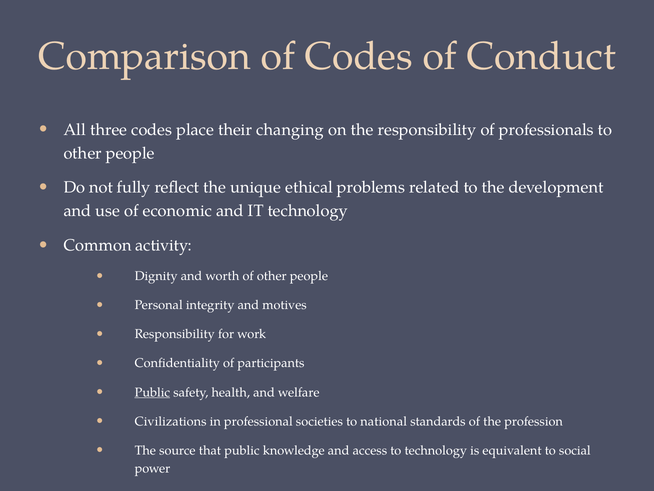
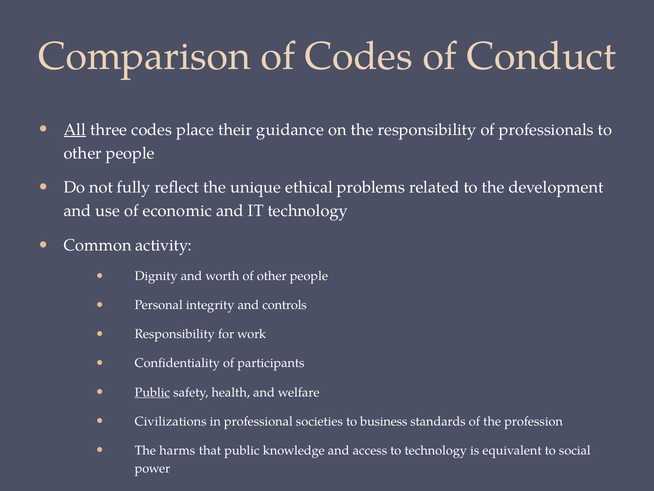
All underline: none -> present
changing: changing -> guidance
motives: motives -> controls
national: national -> business
source: source -> harms
